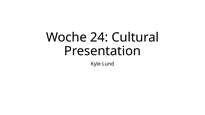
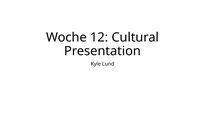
24: 24 -> 12
